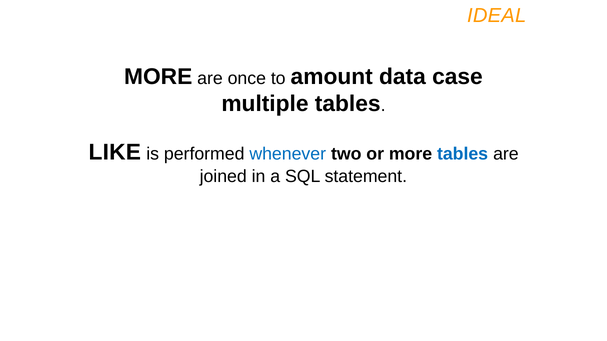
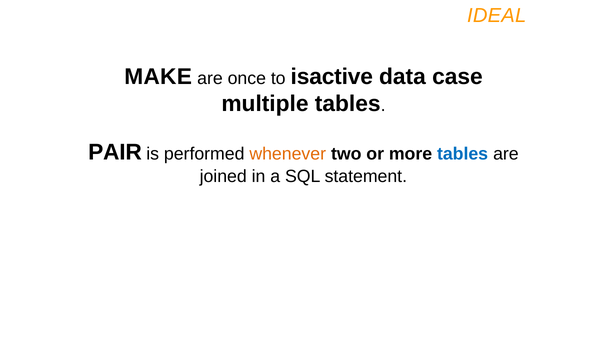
MORE at (158, 77): MORE -> MAKE
amount: amount -> isactive
LIKE: LIKE -> PAIR
whenever colour: blue -> orange
